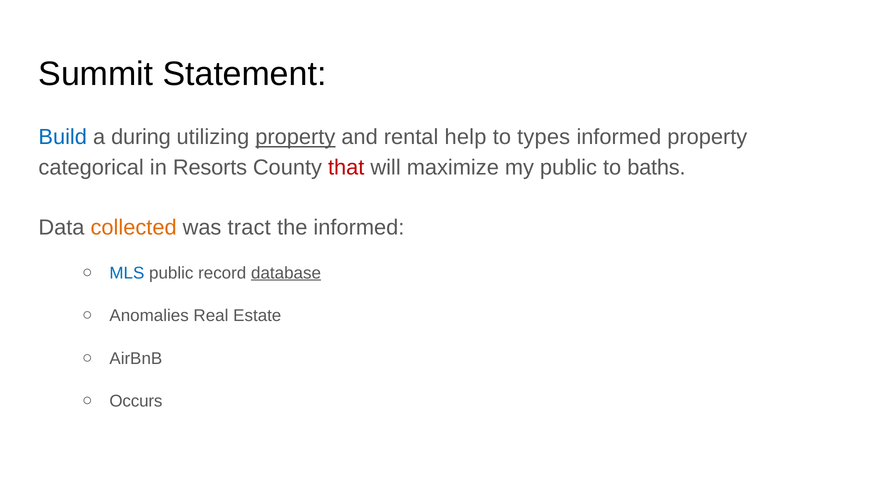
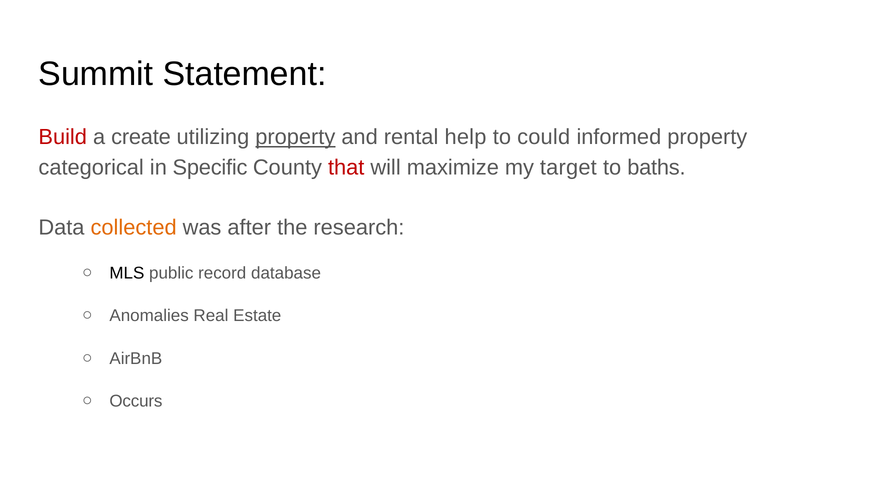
Build colour: blue -> red
during: during -> create
types: types -> could
Resorts: Resorts -> Specific
my public: public -> target
tract: tract -> after
the informed: informed -> research
MLS colour: blue -> black
database underline: present -> none
